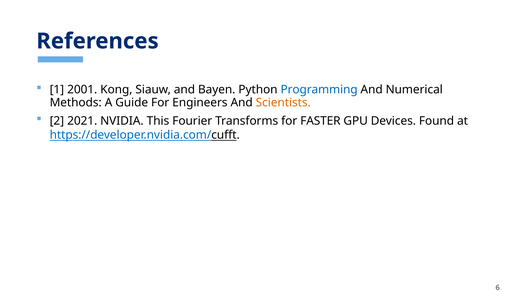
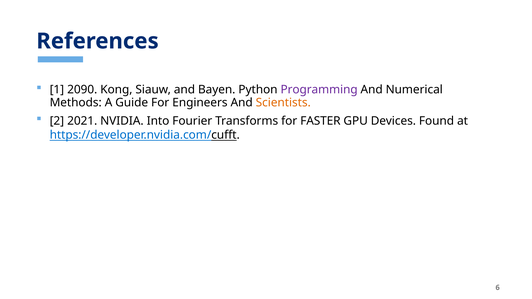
2001: 2001 -> 2090
Programming colour: blue -> purple
This: This -> Into
